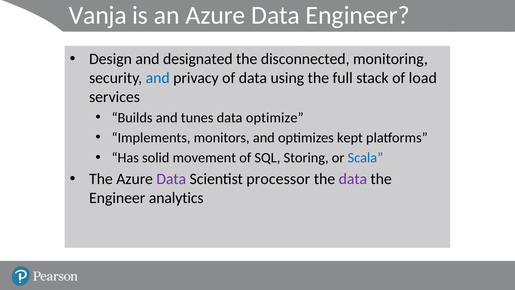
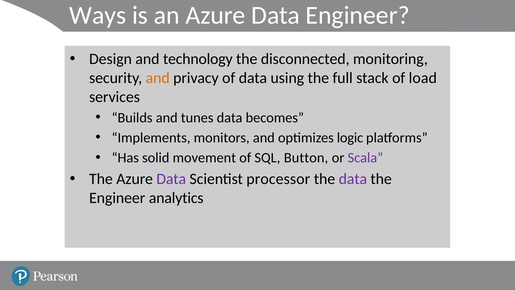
Vanja: Vanja -> Ways
designated: designated -> technology
and at (158, 78) colour: blue -> orange
optimize: optimize -> becomes
kept: kept -> logic
Storing: Storing -> Button
Scala colour: blue -> purple
